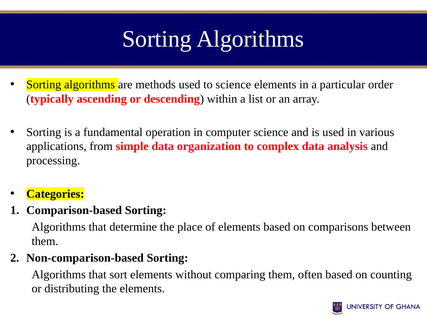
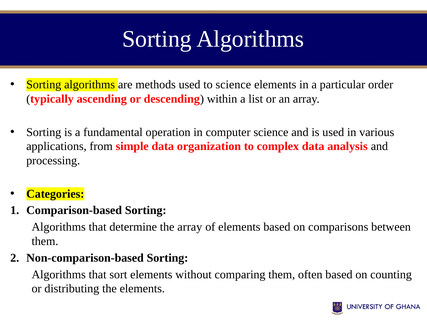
the place: place -> array
